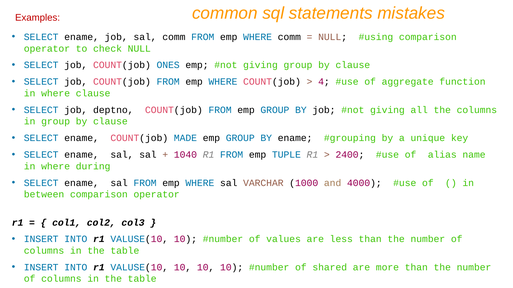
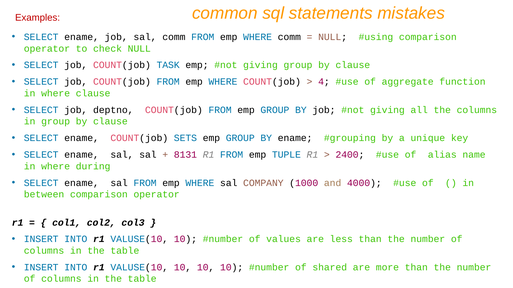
ONES: ONES -> TASK
MADE: MADE -> SETS
1040: 1040 -> 8131
VARCHAR: VARCHAR -> COMPANY
